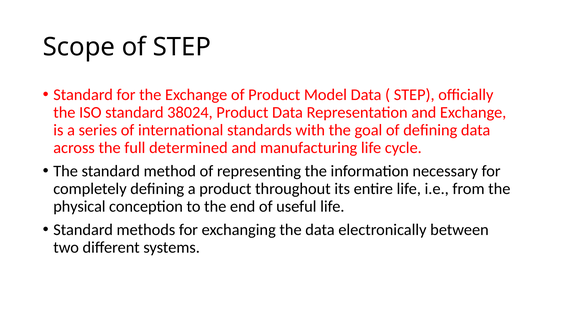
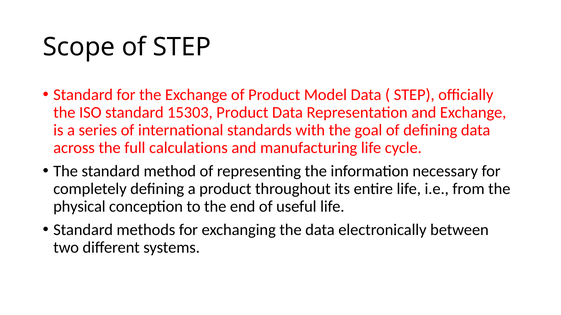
38024: 38024 -> 15303
determined: determined -> calculations
